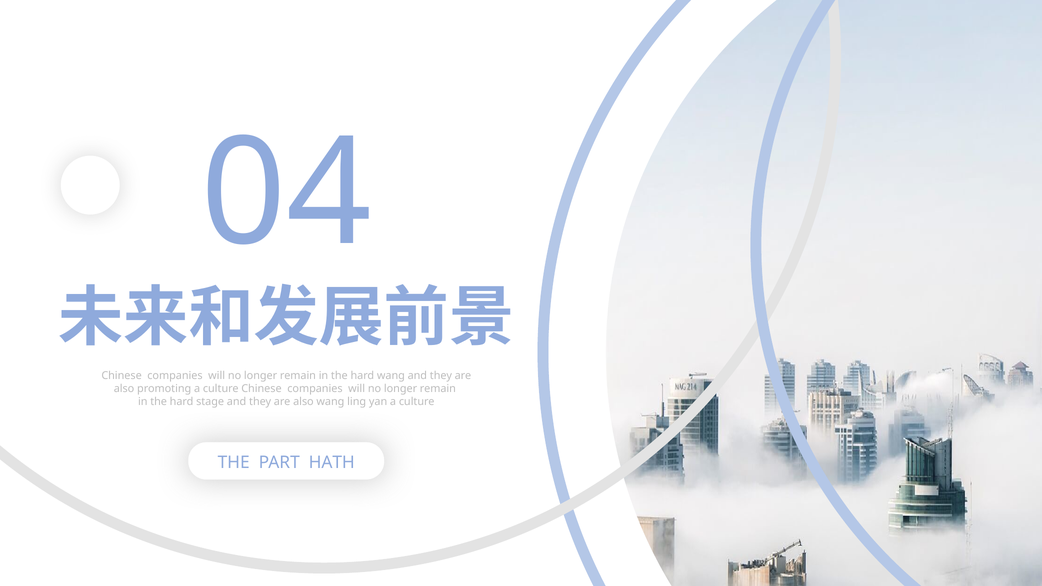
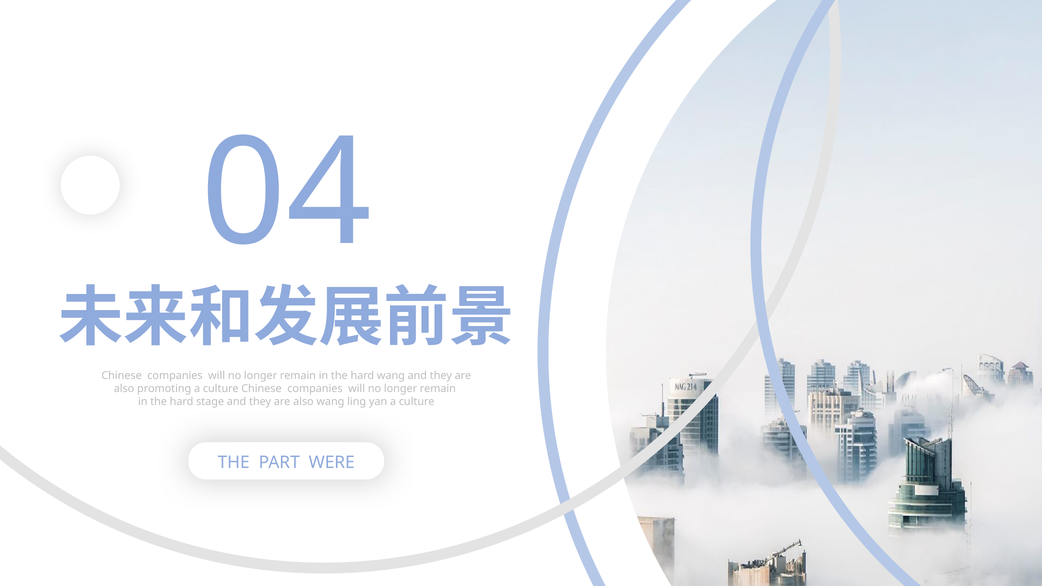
HATH: HATH -> WERE
